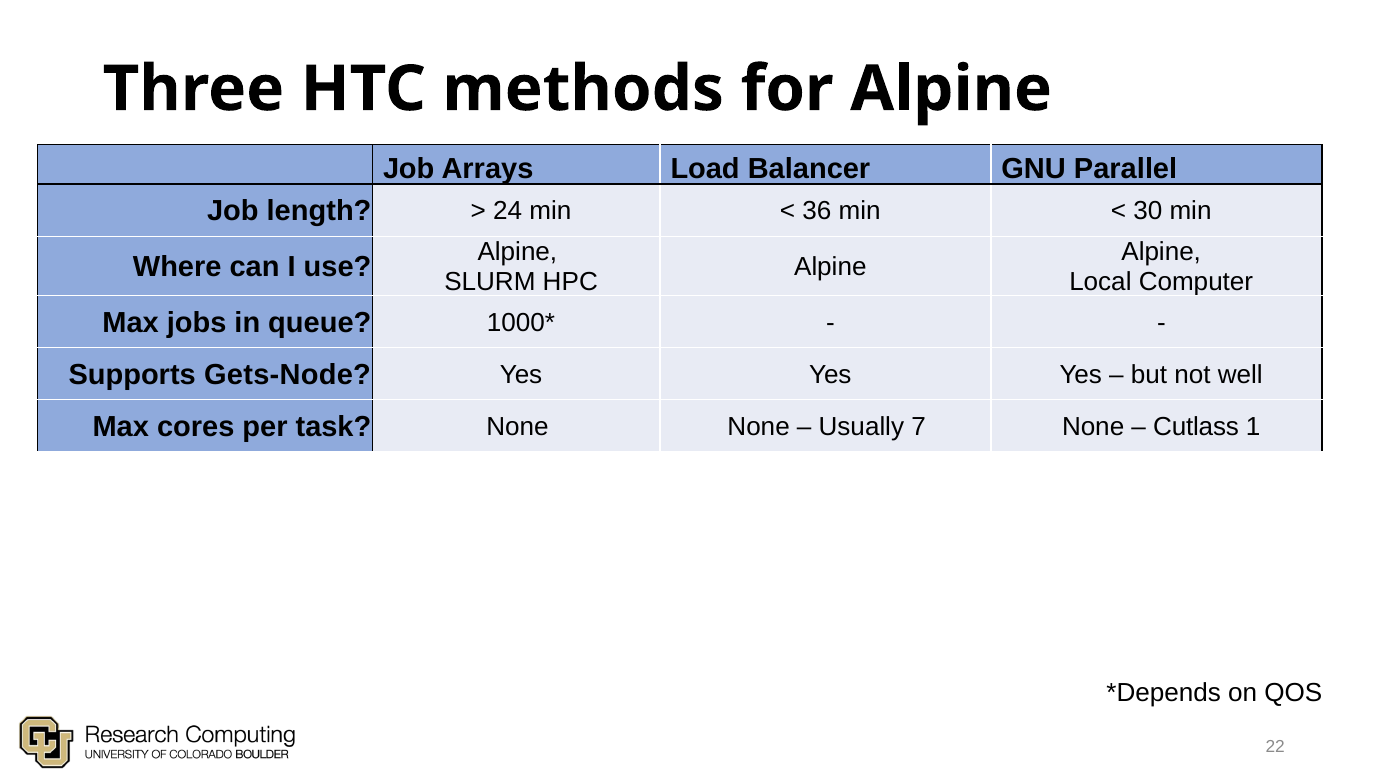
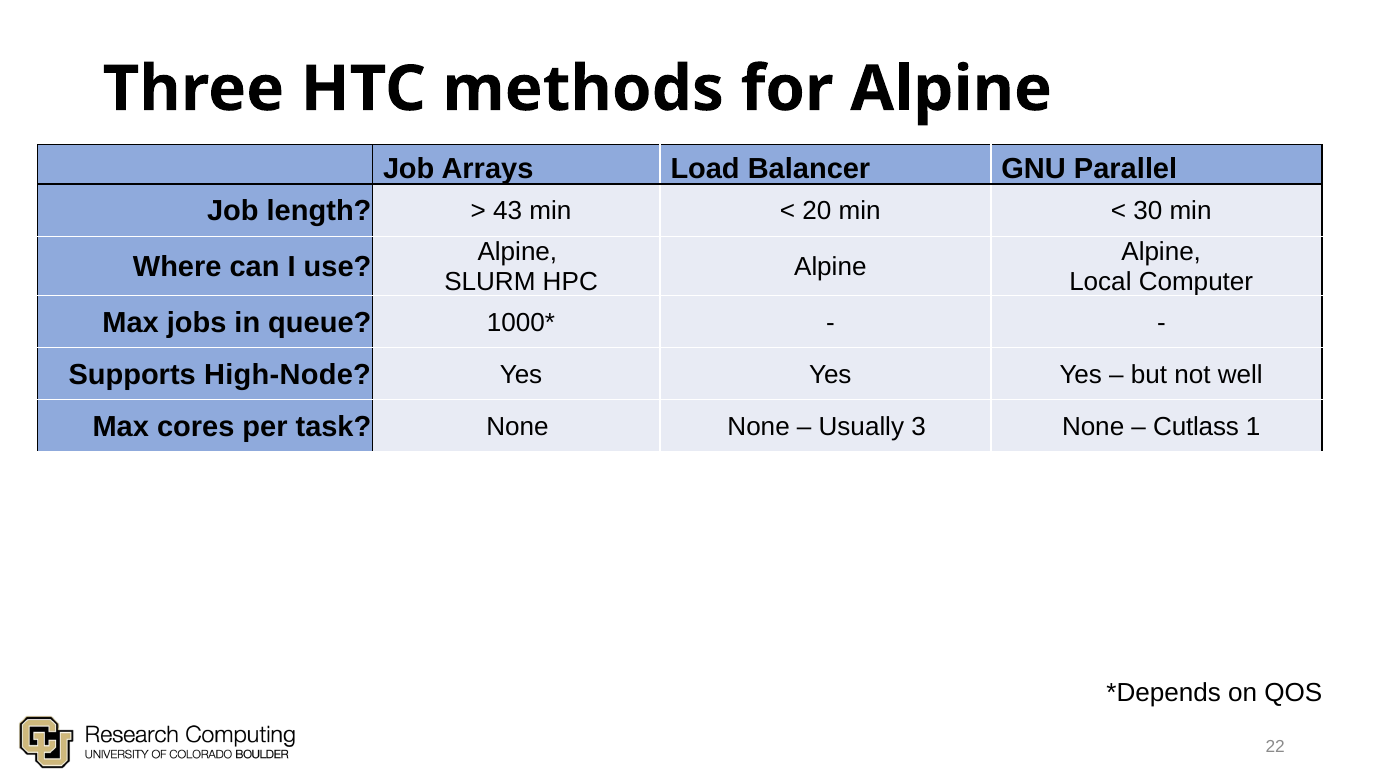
24: 24 -> 43
36: 36 -> 20
Gets-Node: Gets-Node -> High-Node
7: 7 -> 3
